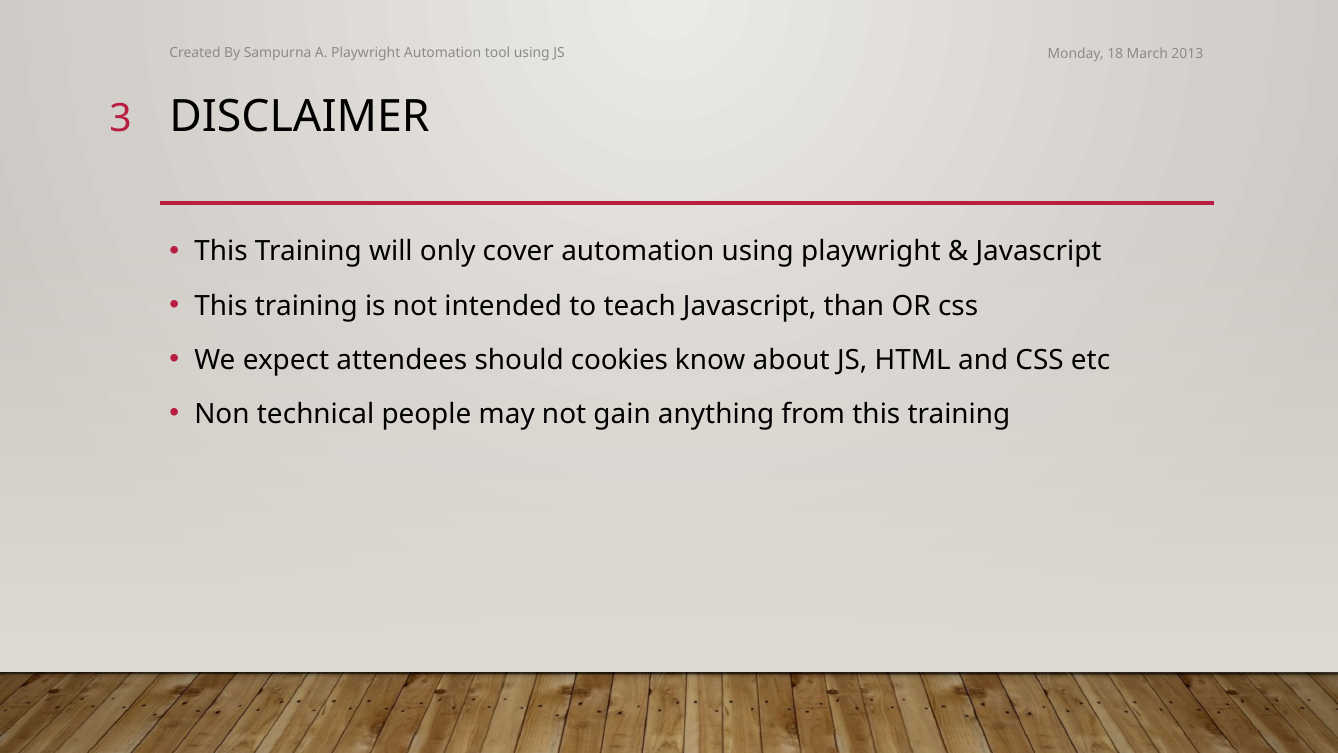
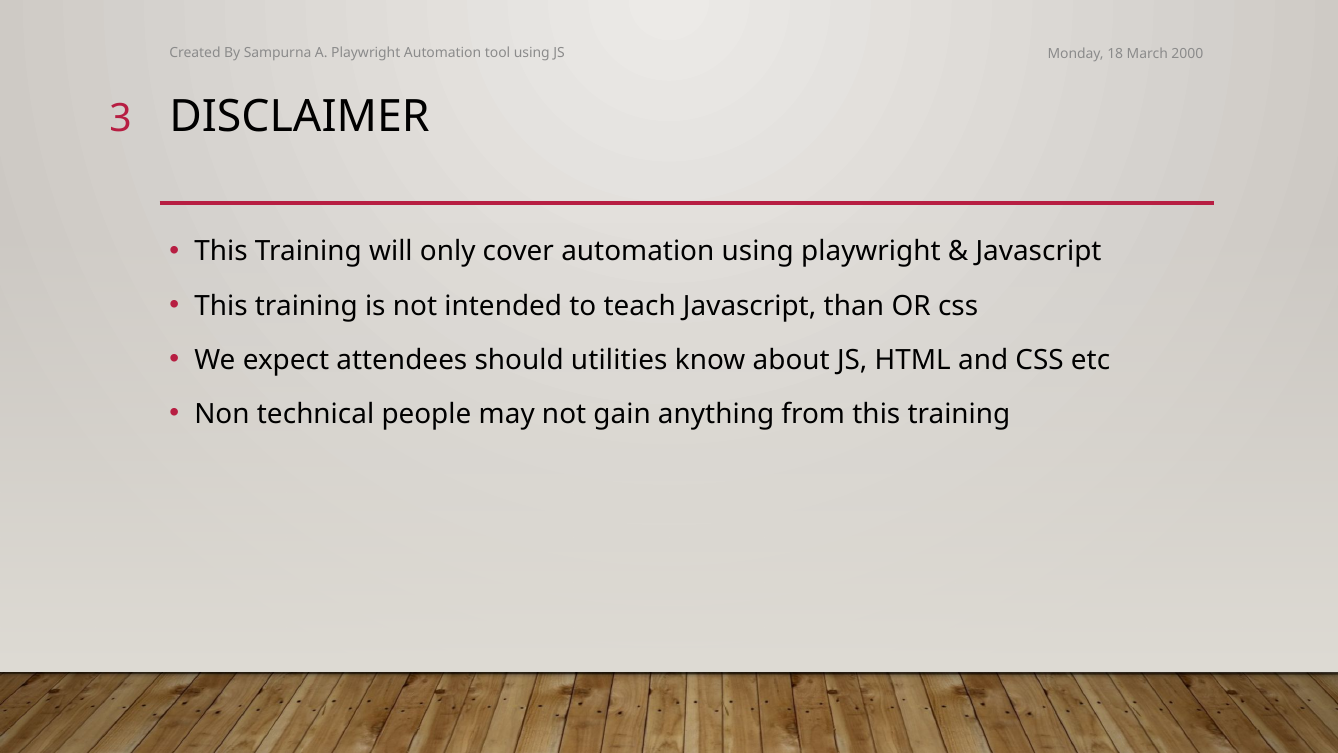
2013: 2013 -> 2000
cookies: cookies -> utilities
